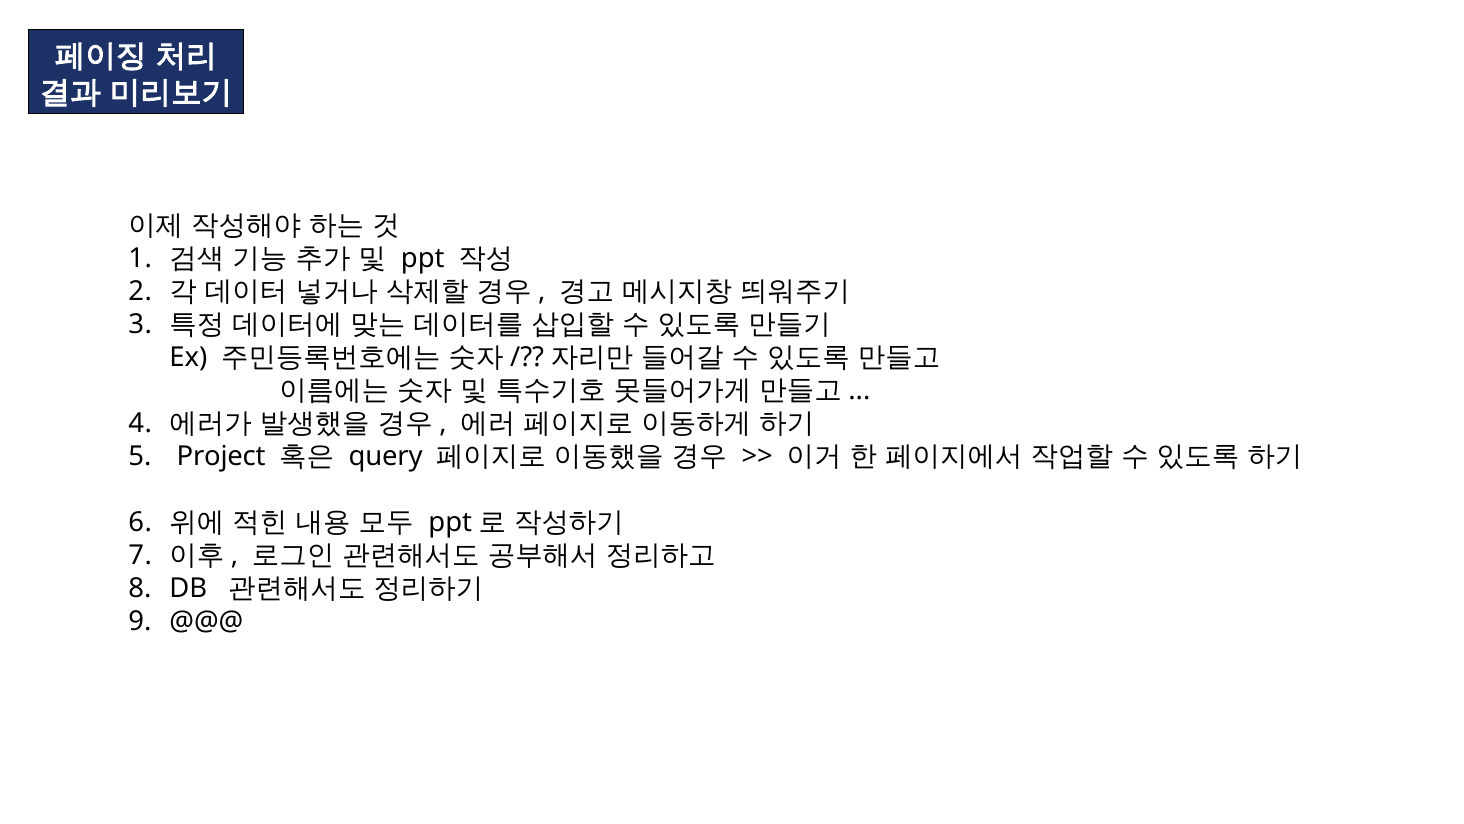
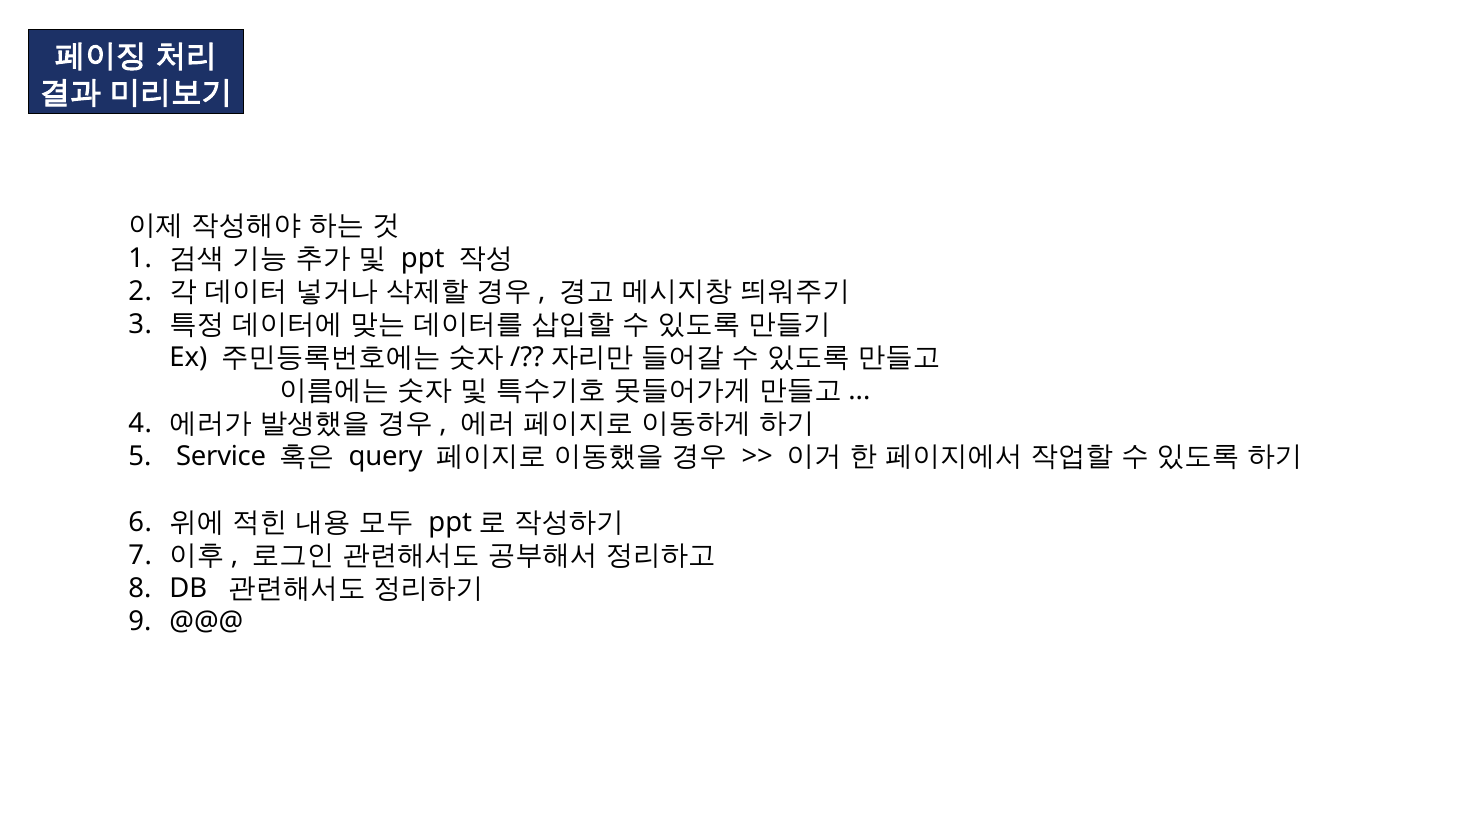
Project: Project -> Service
